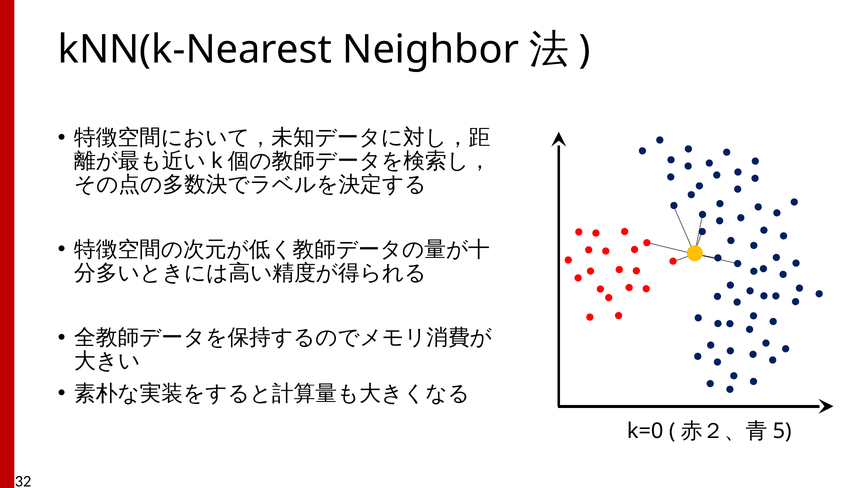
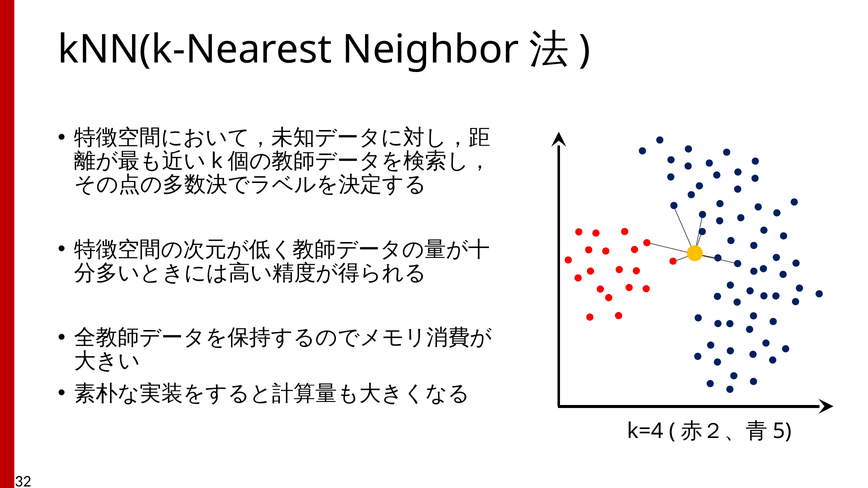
k=0: k=0 -> k=4
